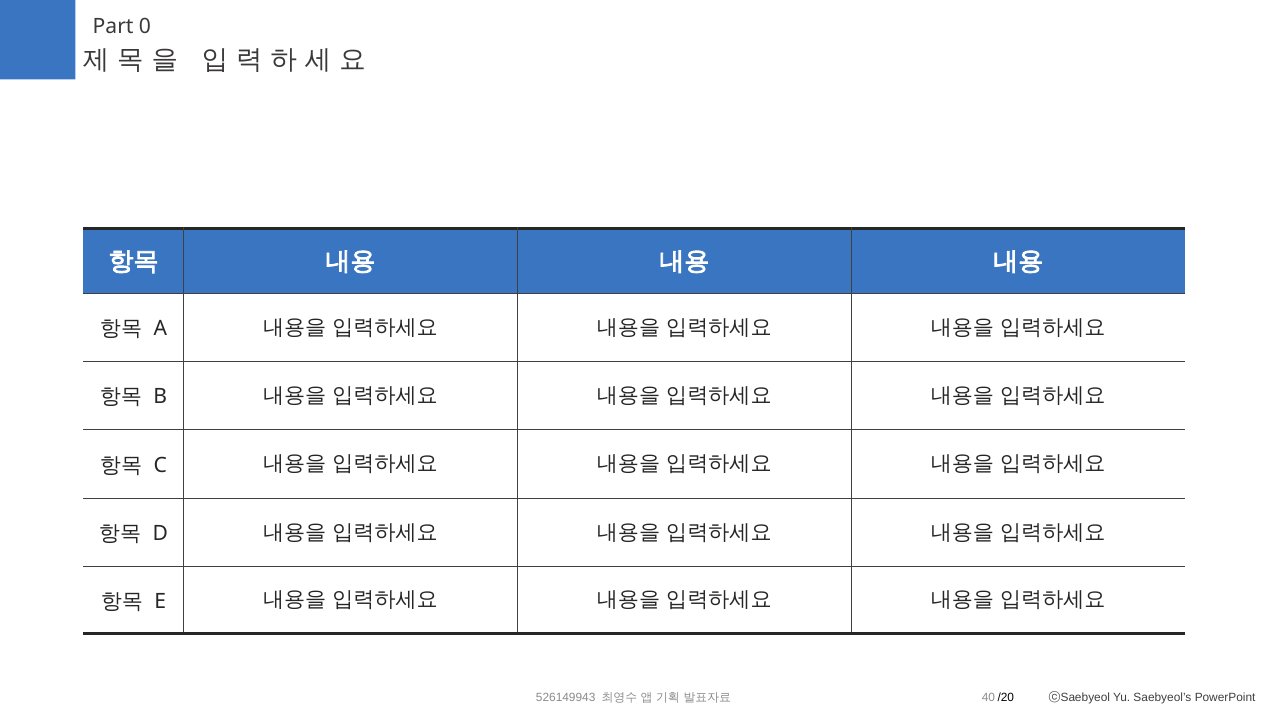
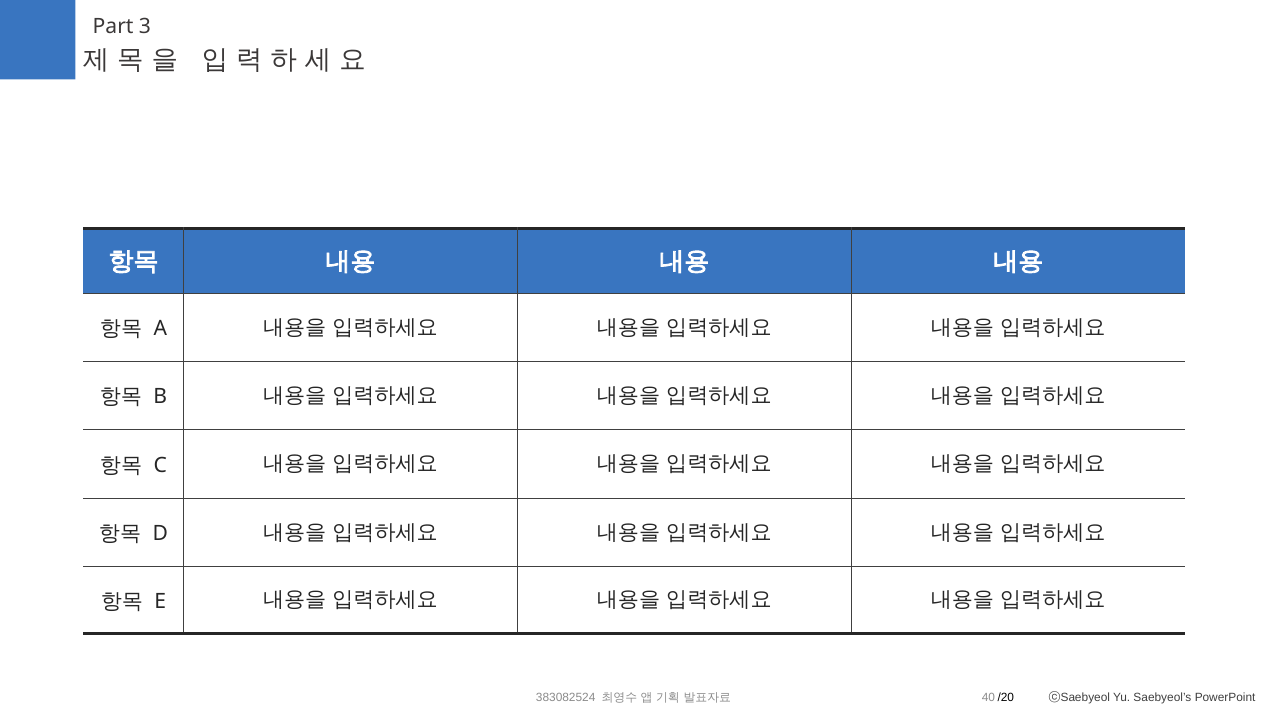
0: 0 -> 3
526149943: 526149943 -> 383082524
